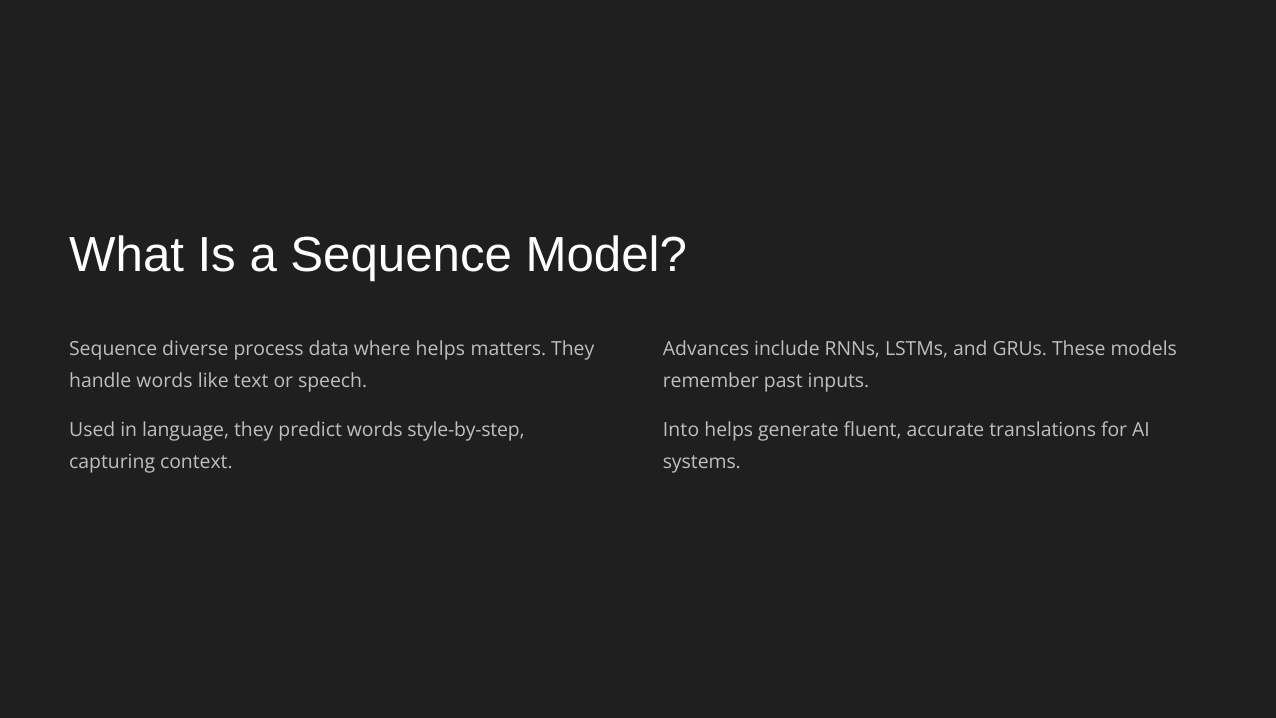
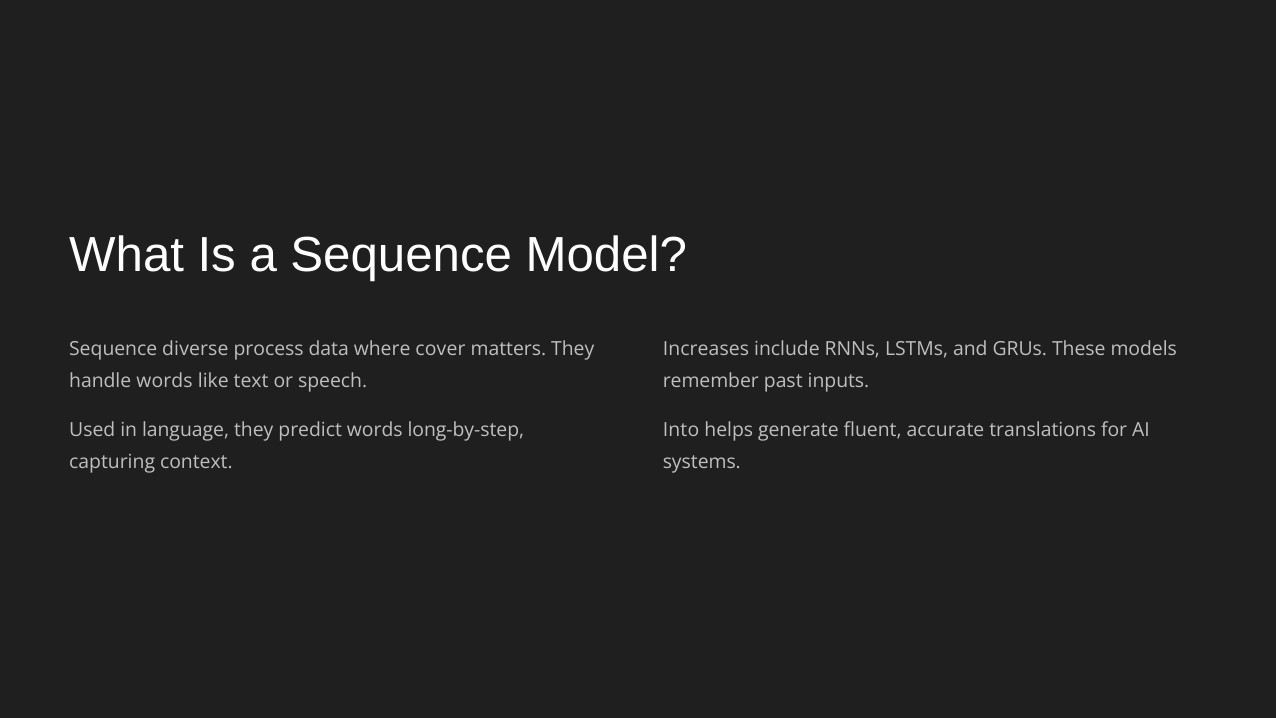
where helps: helps -> cover
Advances: Advances -> Increases
style-by-step: style-by-step -> long-by-step
